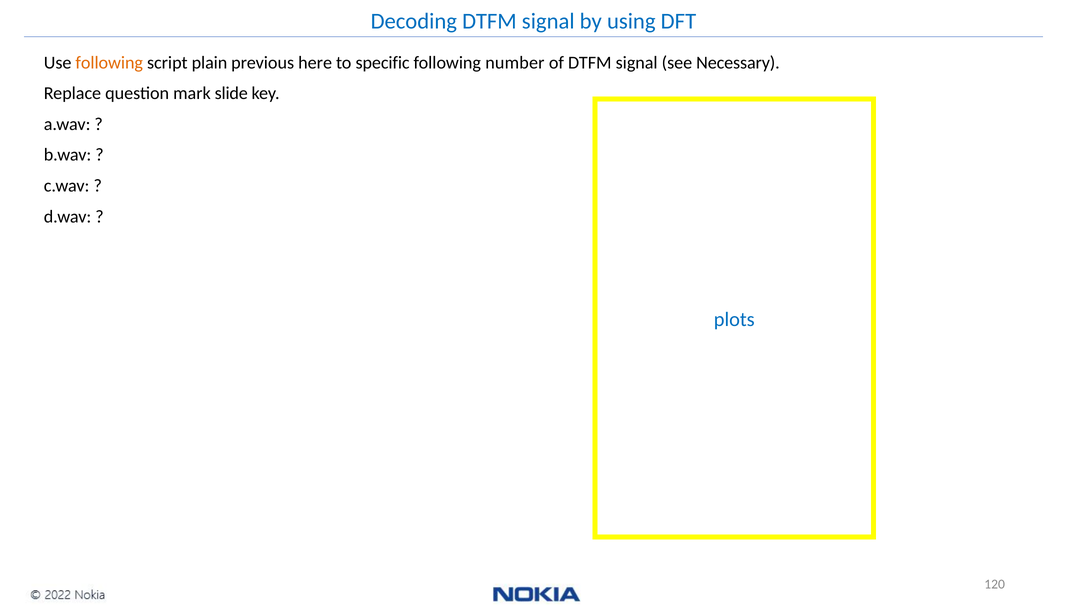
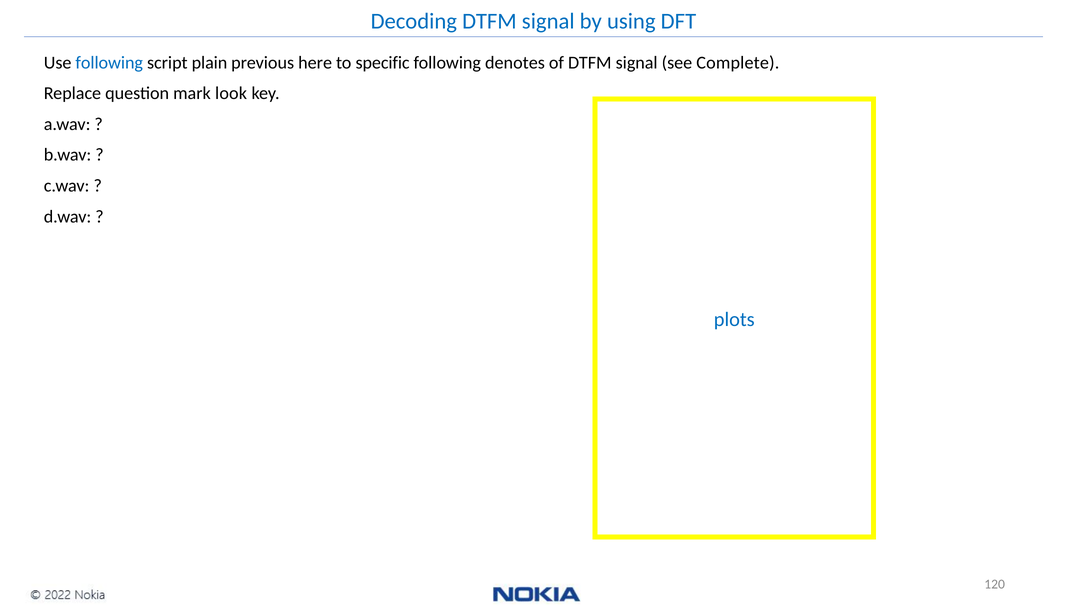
following at (109, 63) colour: orange -> blue
number: number -> denotes
Necessary: Necessary -> Complete
slide: slide -> look
